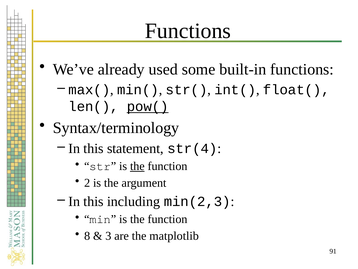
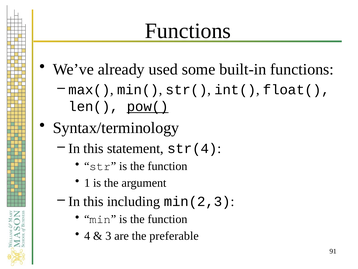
the at (137, 166) underline: present -> none
2: 2 -> 1
8: 8 -> 4
matplotlib: matplotlib -> preferable
